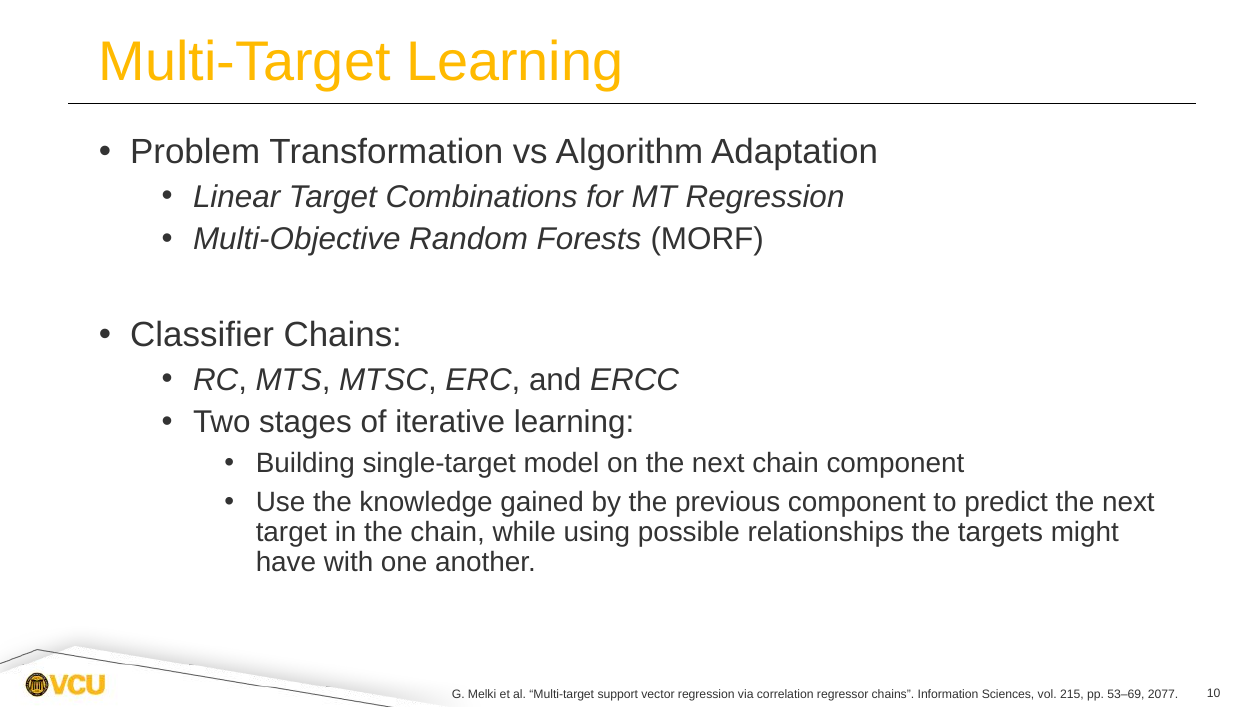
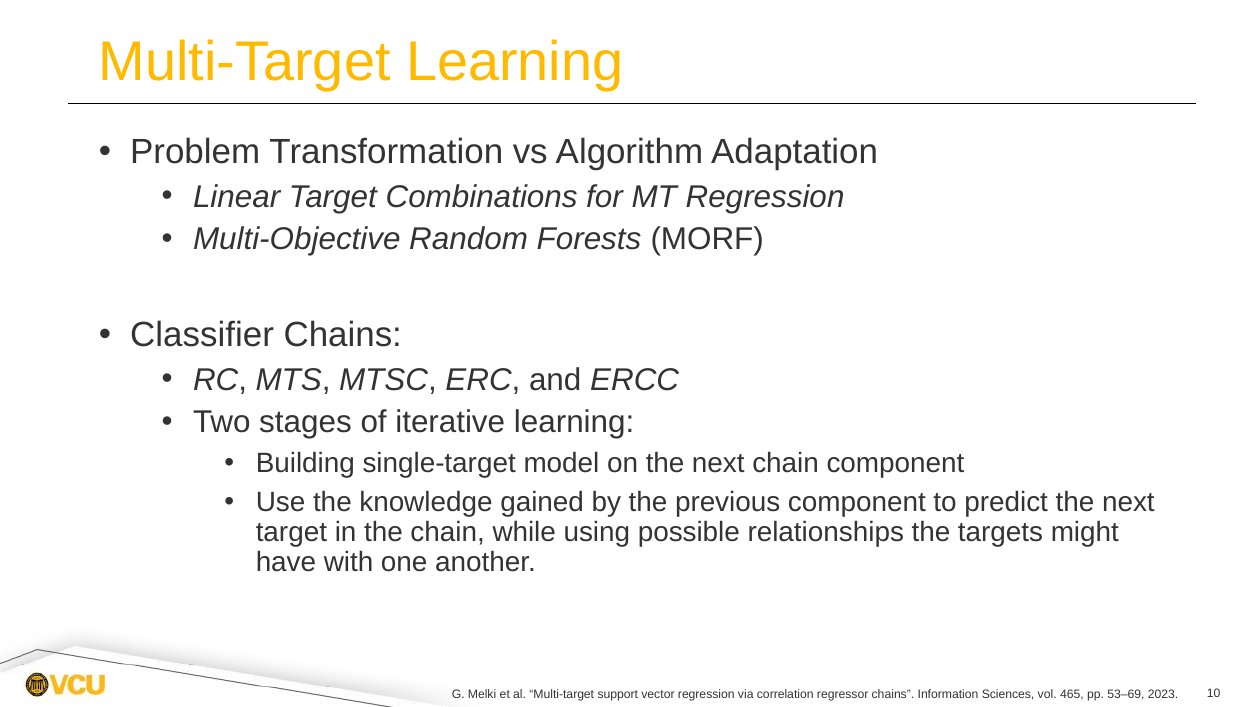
215: 215 -> 465
2077: 2077 -> 2023
